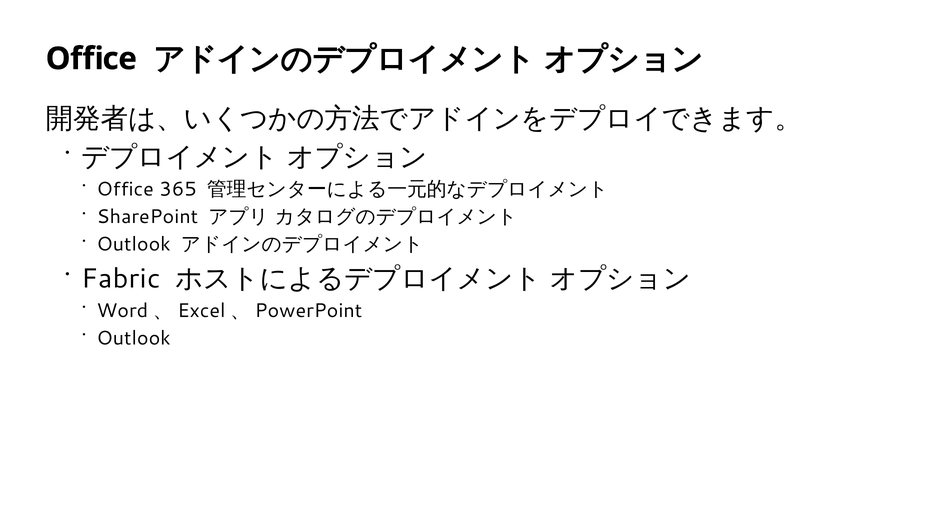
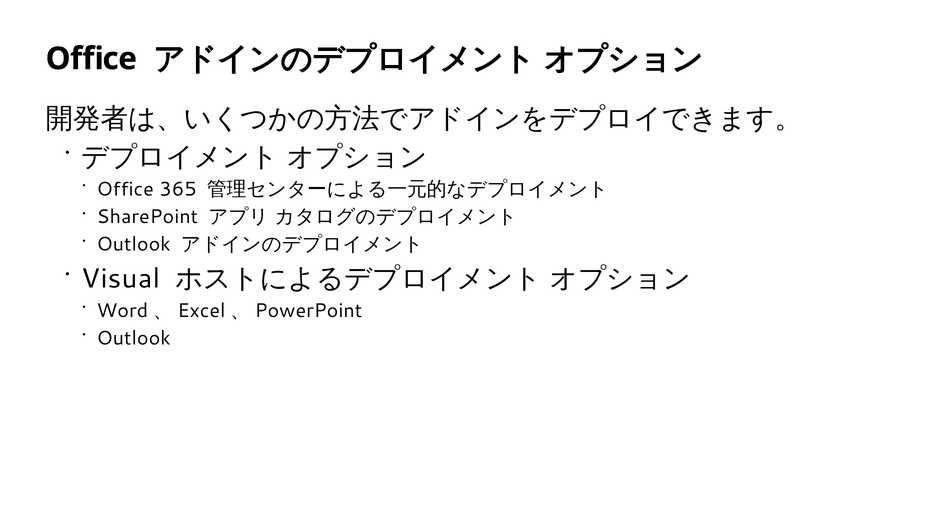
Fabric: Fabric -> Visual
